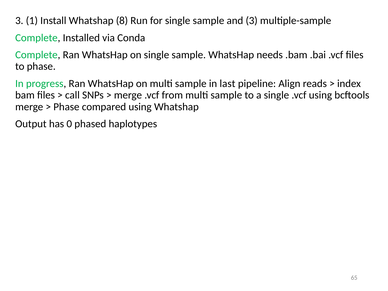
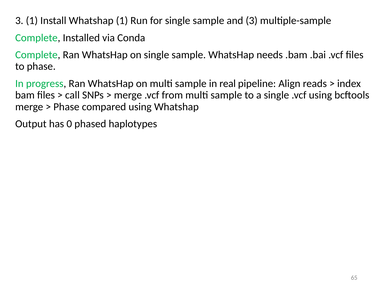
Whatshap 8: 8 -> 1
last: last -> real
